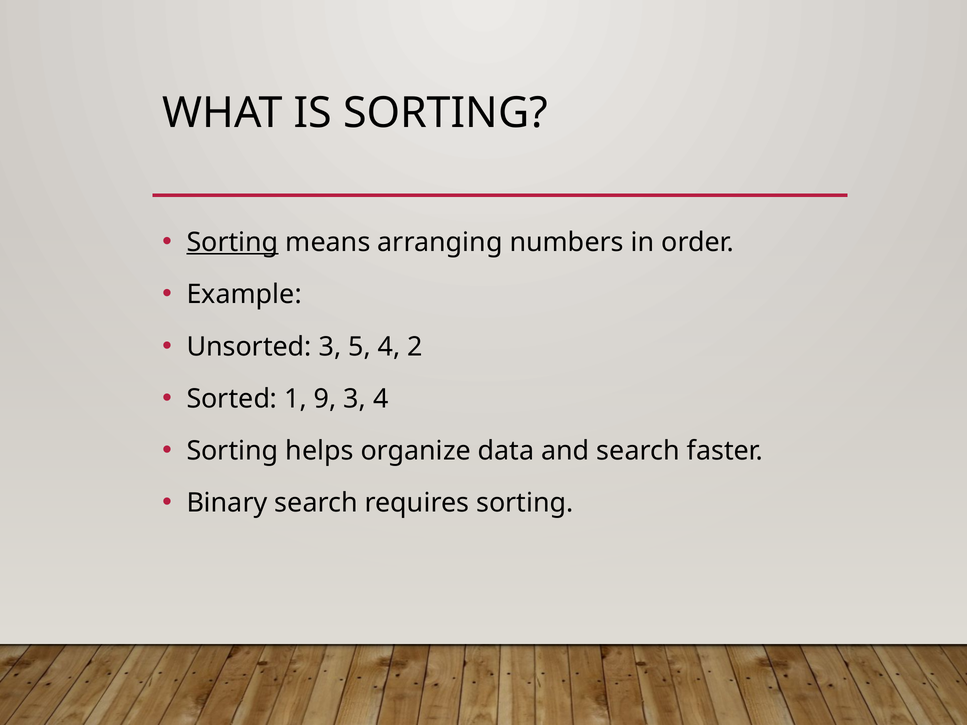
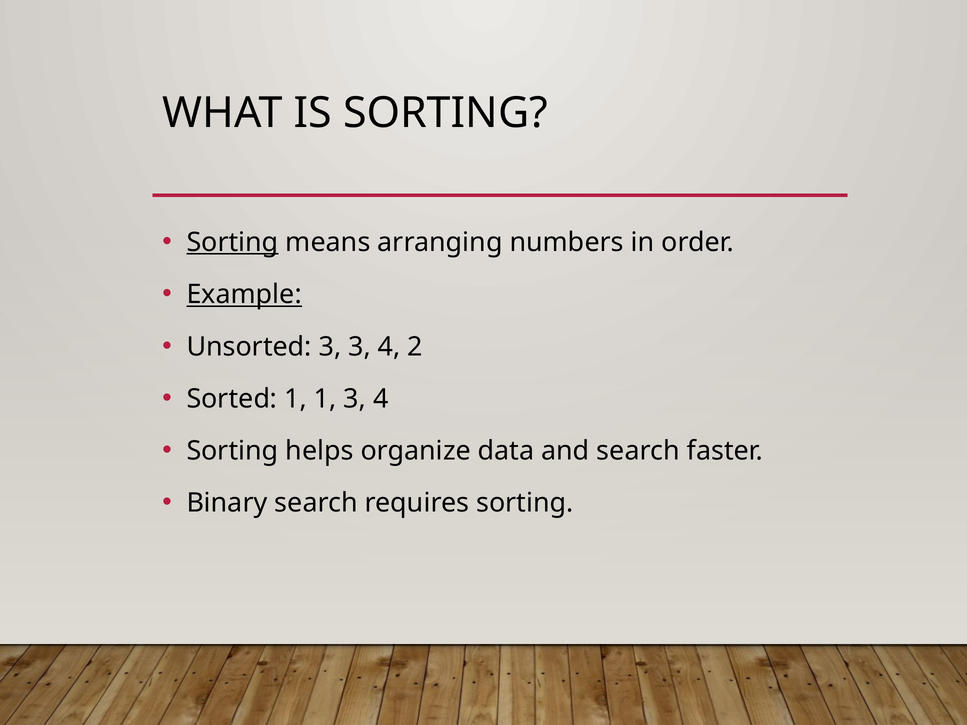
Example underline: none -> present
3 5: 5 -> 3
1 9: 9 -> 1
